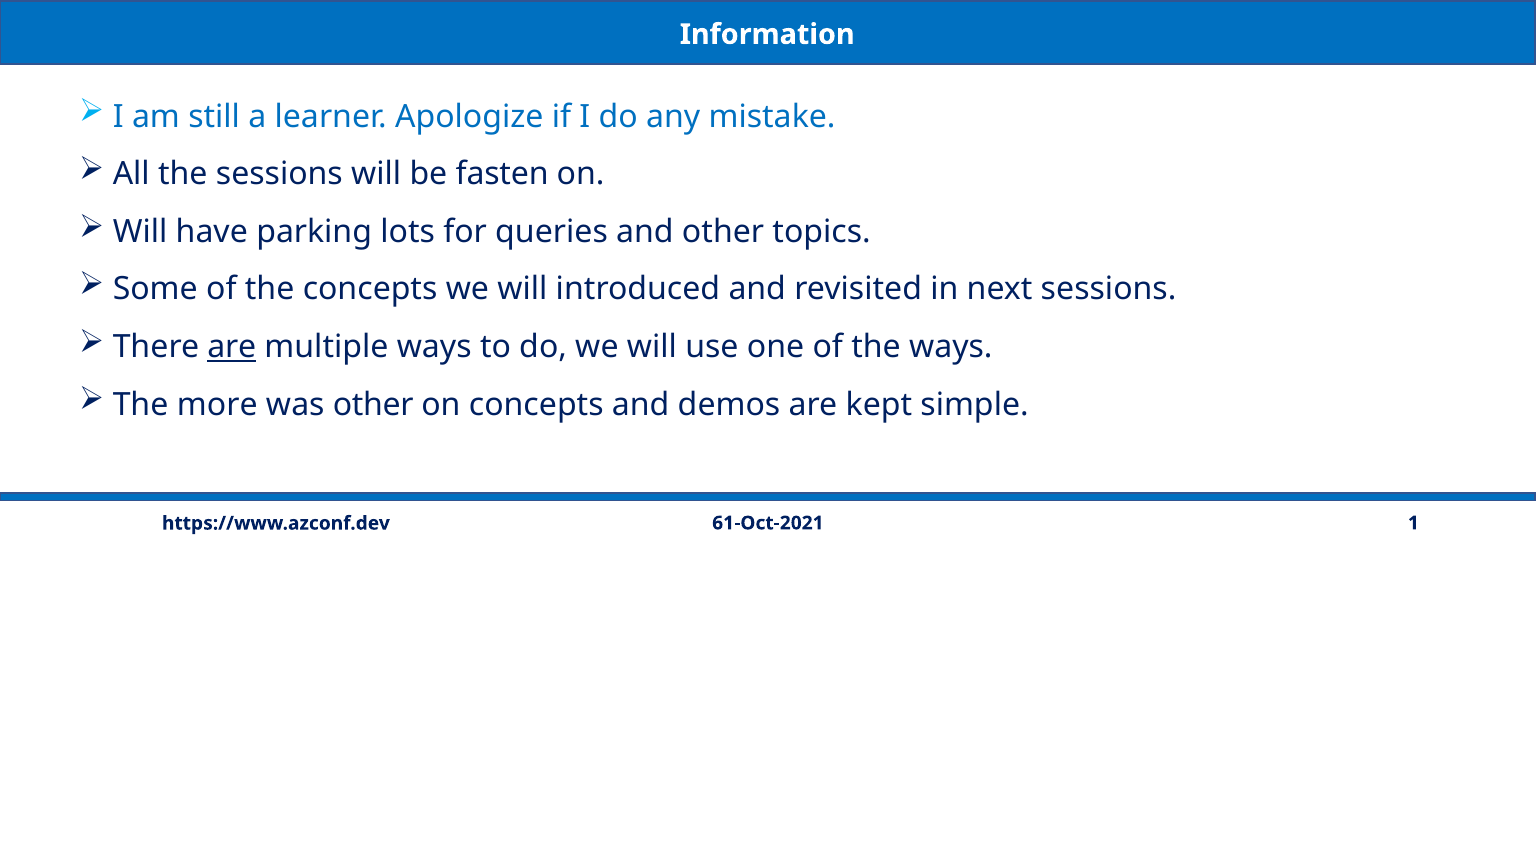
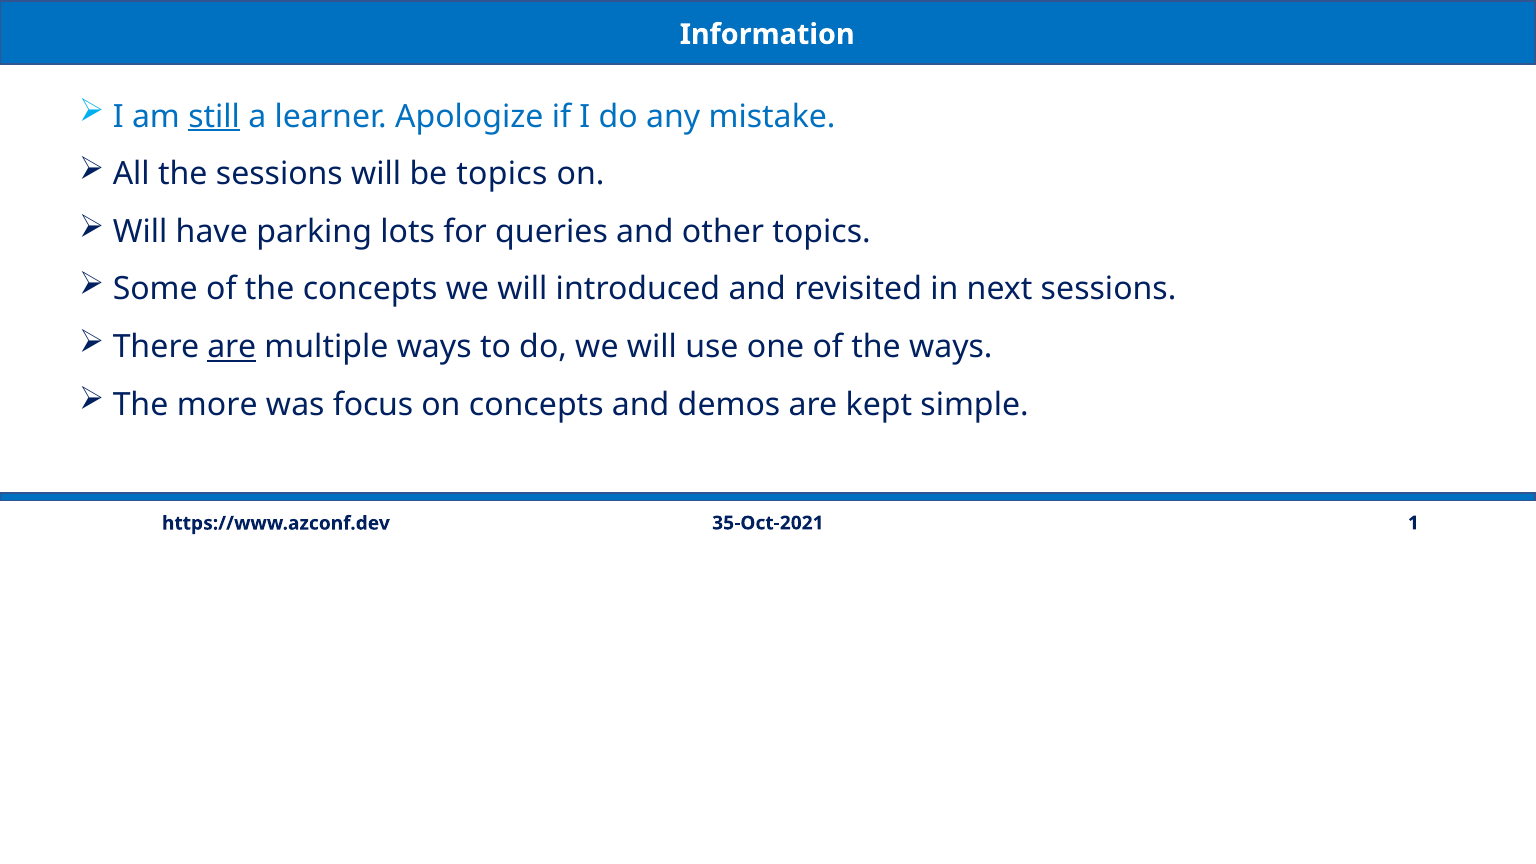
still underline: none -> present
be fasten: fasten -> topics
was other: other -> focus
61-Oct-2021: 61-Oct-2021 -> 35-Oct-2021
